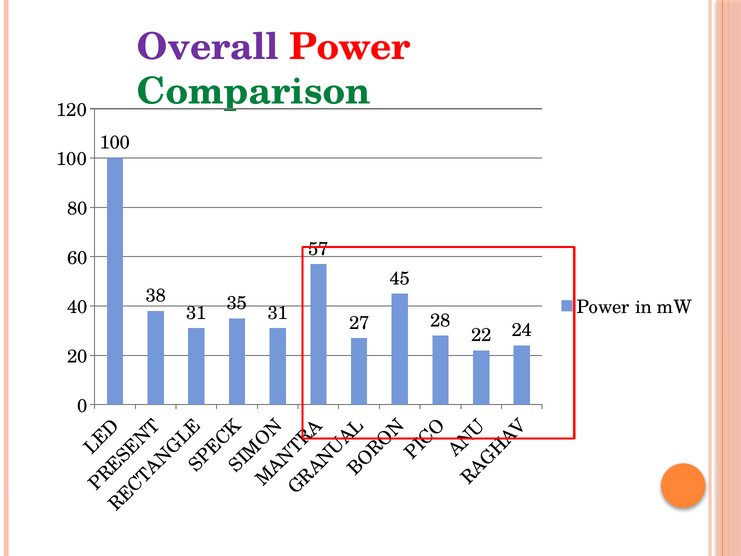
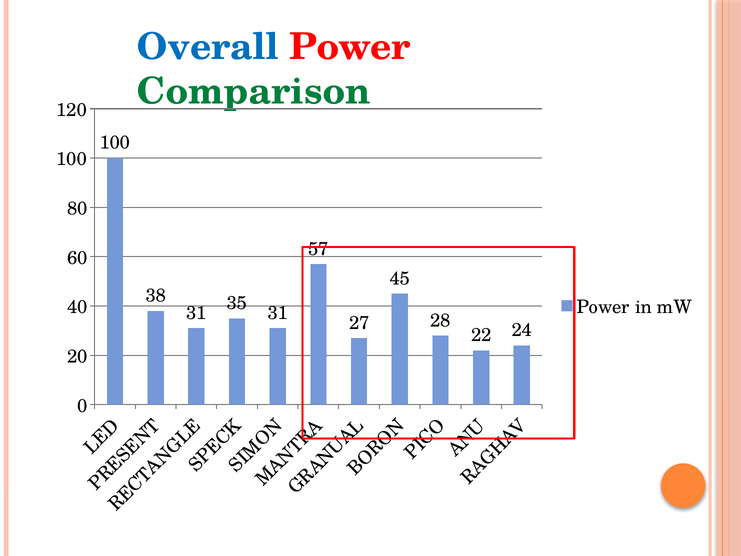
Overall colour: purple -> blue
